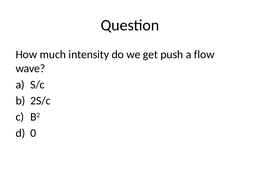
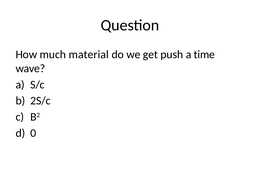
intensity: intensity -> material
flow: flow -> time
